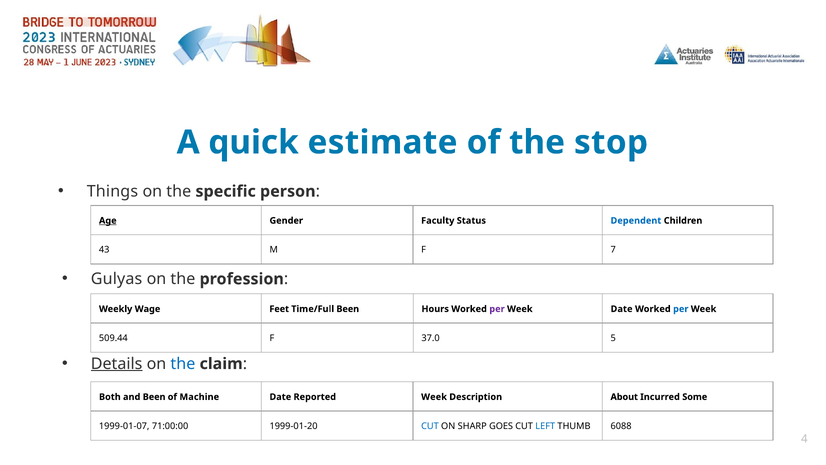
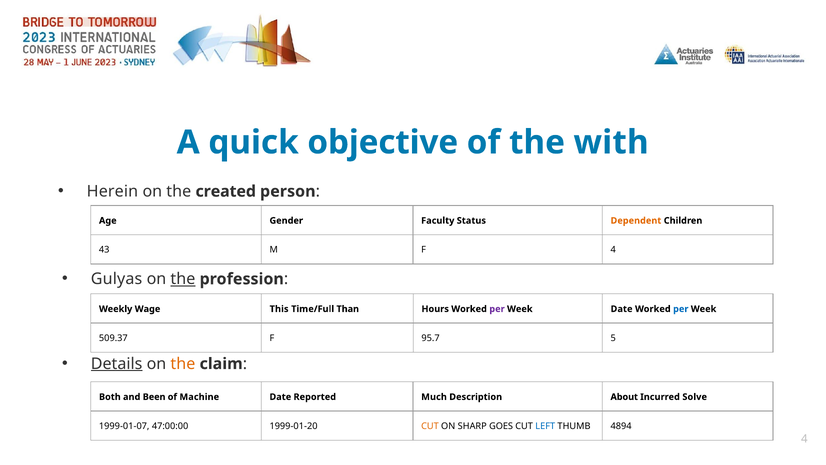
estimate: estimate -> objective
stop: stop -> with
Things: Things -> Herein
specific: specific -> created
Age underline: present -> none
Dependent colour: blue -> orange
F 7: 7 -> 4
the at (183, 279) underline: none -> present
Feet: Feet -> This
Time/Full Been: Been -> Than
509.44: 509.44 -> 509.37
37.0: 37.0 -> 95.7
the at (183, 364) colour: blue -> orange
Reported Week: Week -> Much
Some: Some -> Solve
71:00:00: 71:00:00 -> 47:00:00
CUT at (430, 426) colour: blue -> orange
6088: 6088 -> 4894
